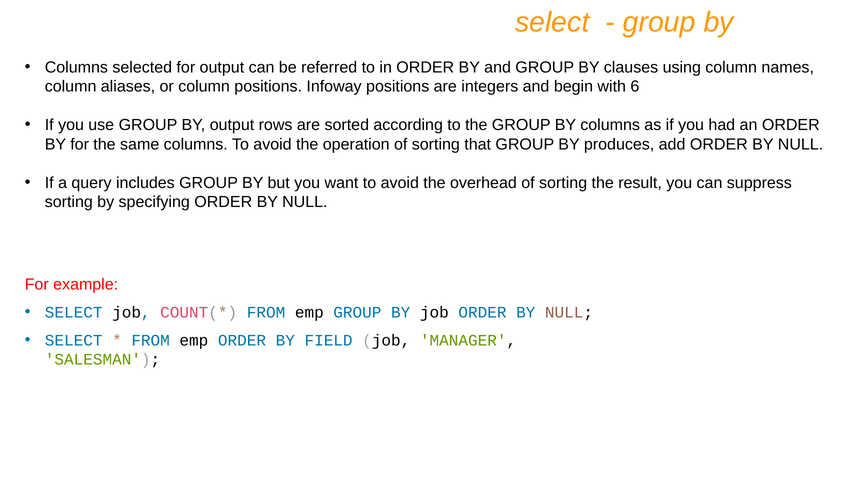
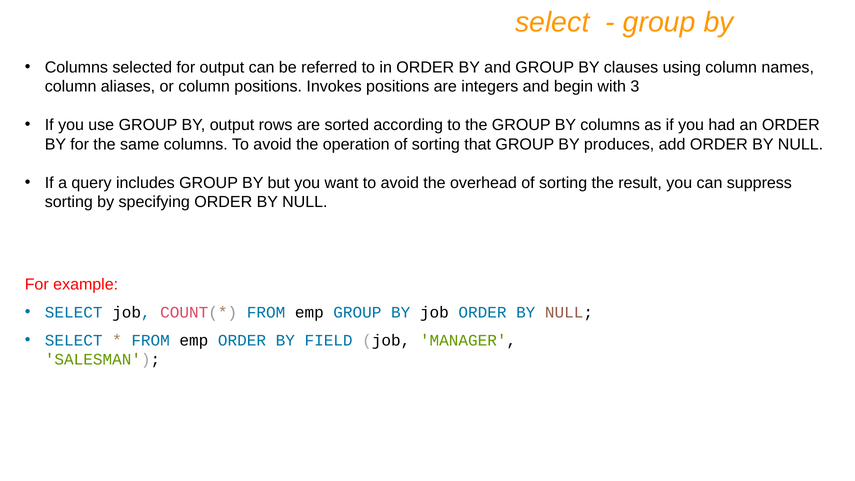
Infoway: Infoway -> Invokes
6: 6 -> 3
